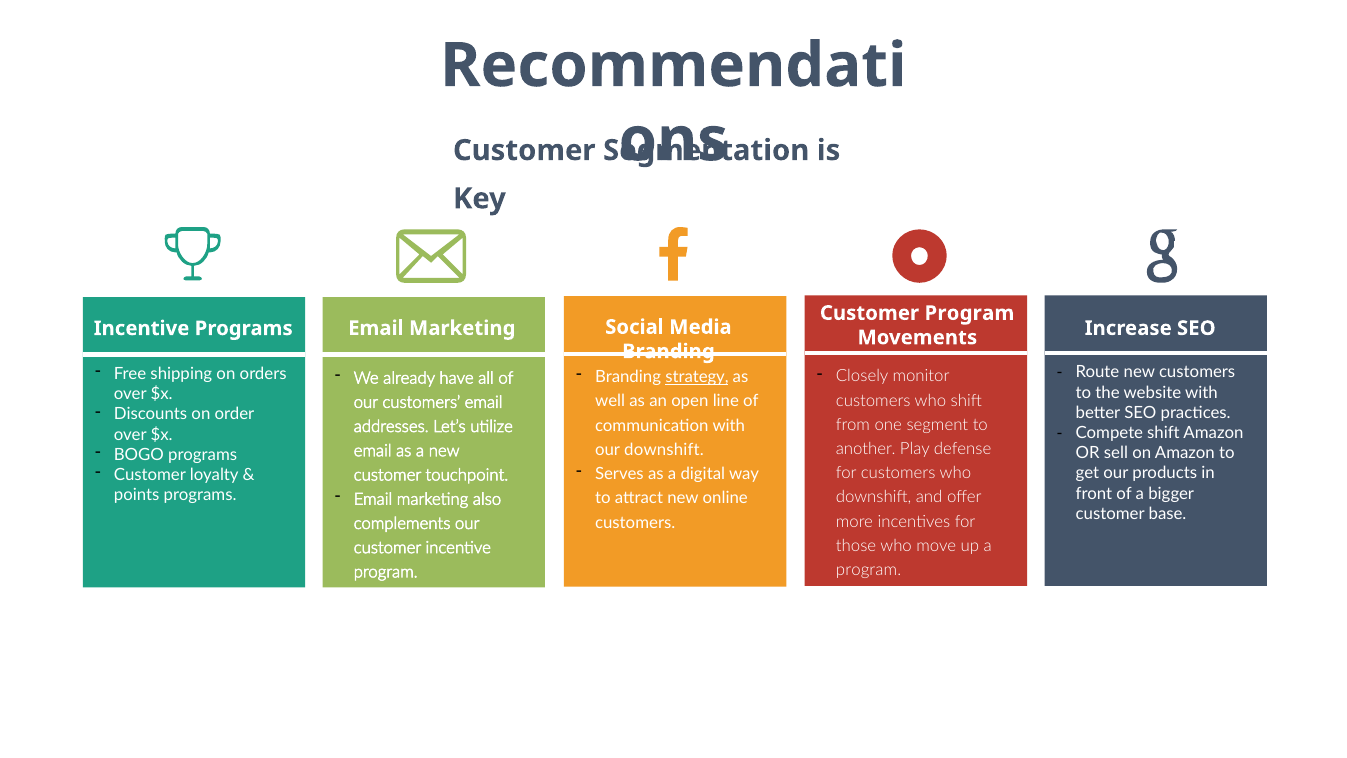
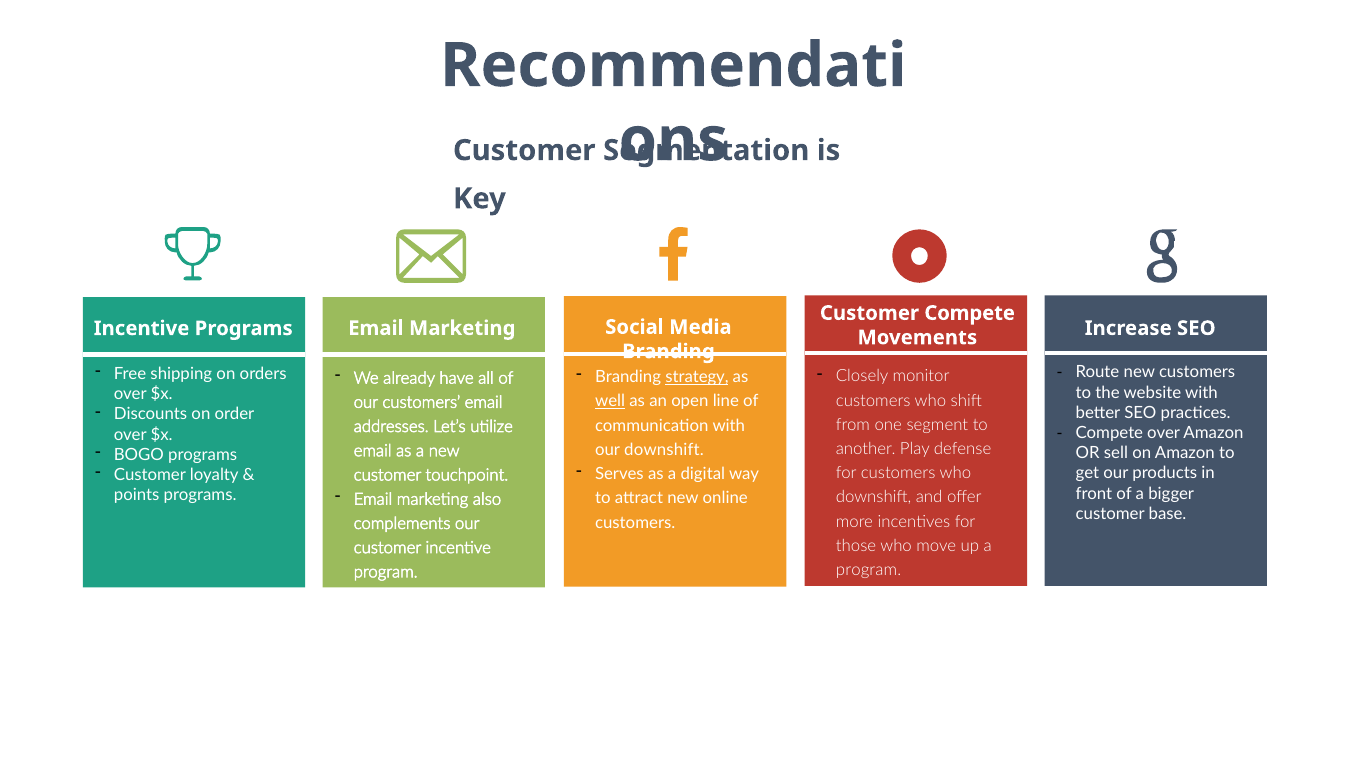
Customer Program: Program -> Compete
well underline: none -> present
Compete shift: shift -> over
